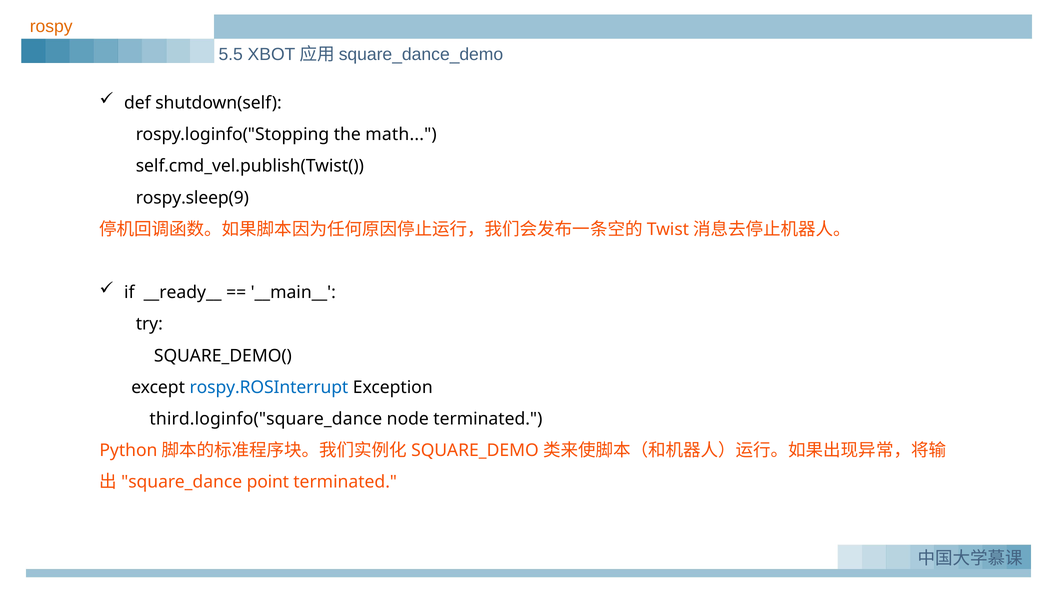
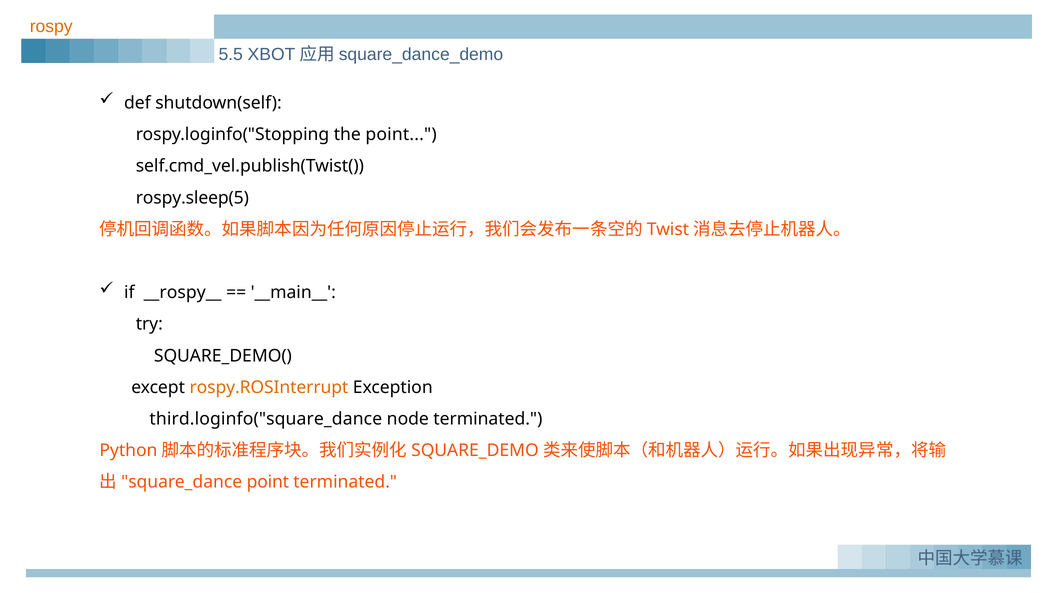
the math: math -> point
rospy.sleep(9: rospy.sleep(9 -> rospy.sleep(5
__ready__: __ready__ -> __rospy__
rospy.ROSInterrupt colour: blue -> orange
